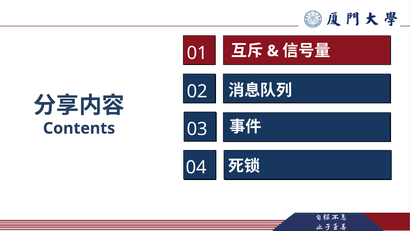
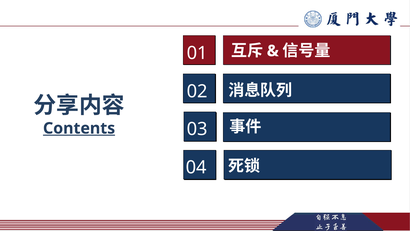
Contents underline: none -> present
